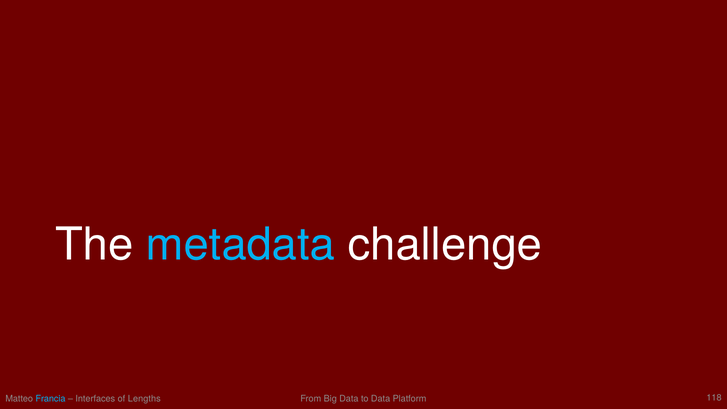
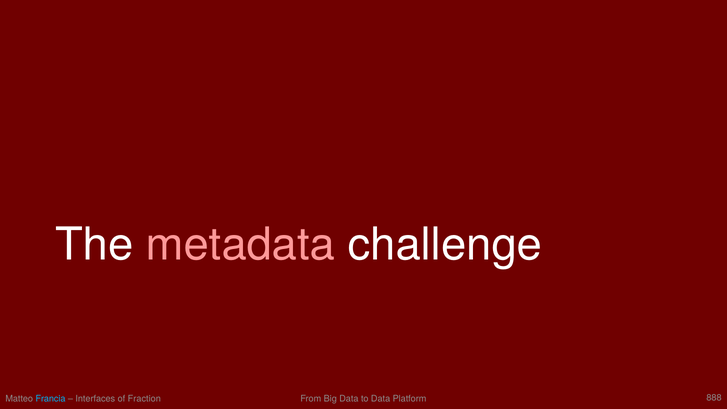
metadata colour: light blue -> pink
Lengths: Lengths -> Fraction
118: 118 -> 888
